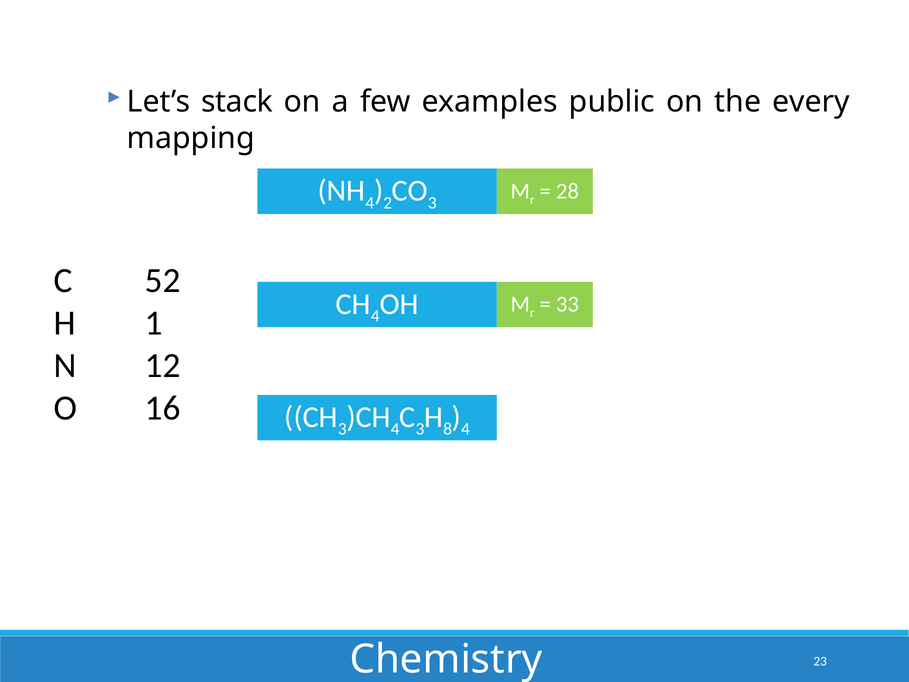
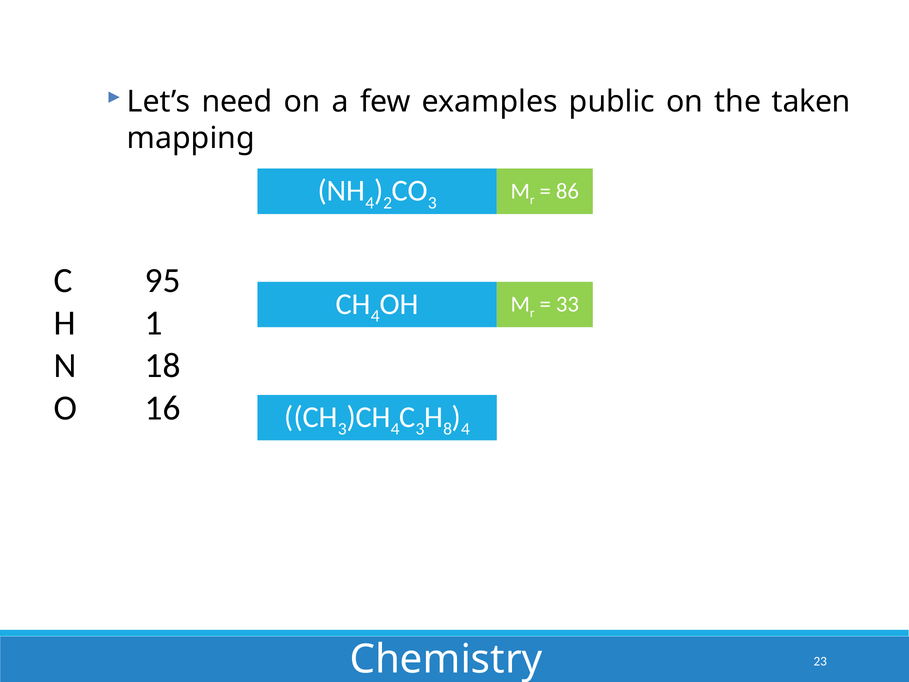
stack: stack -> need
every: every -> taken
28: 28 -> 86
52: 52 -> 95
12: 12 -> 18
